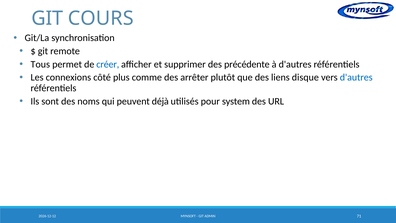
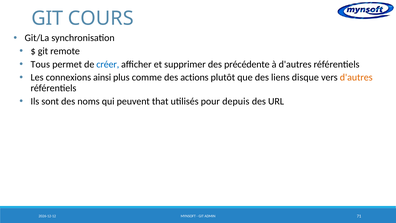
côté: côté -> ainsi
arrêter: arrêter -> actions
d'autres at (356, 77) colour: blue -> orange
déjà: déjà -> that
system: system -> depuis
